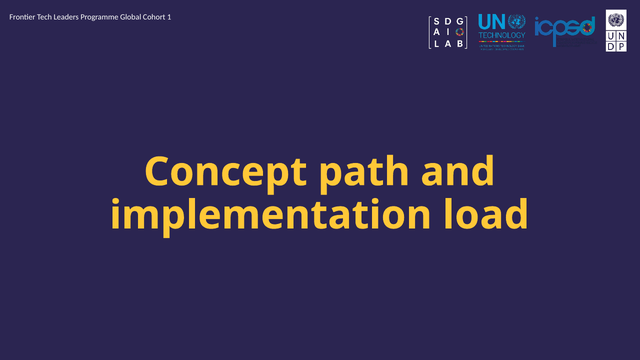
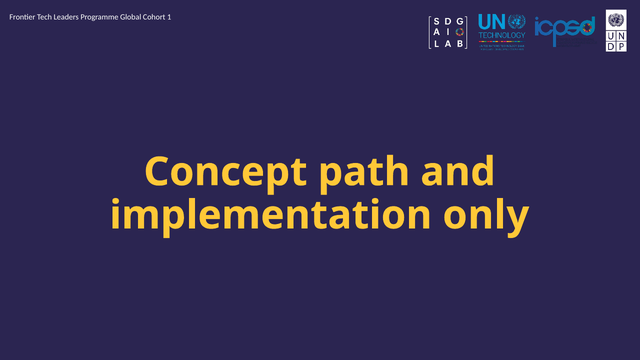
load: load -> only
